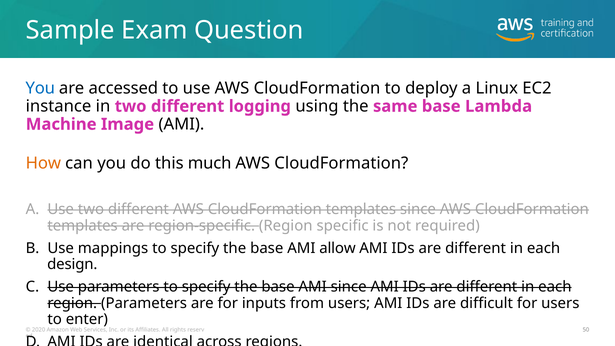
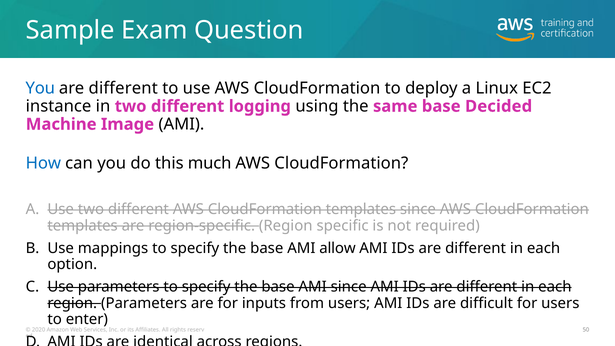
accessed at (123, 88): accessed -> different
Lambda: Lambda -> Decided
How colour: orange -> blue
design: design -> option
